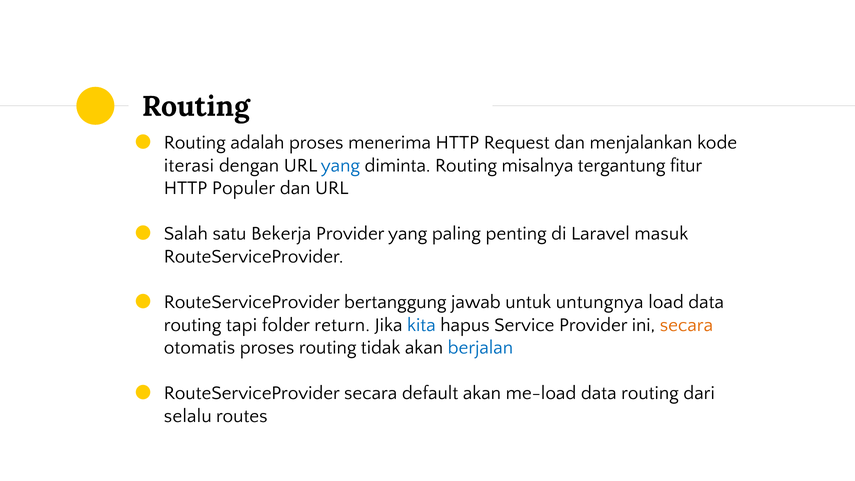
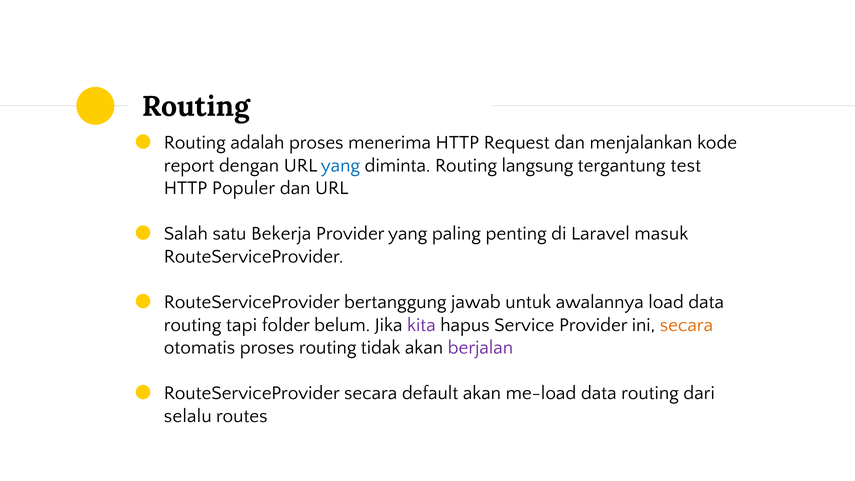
iterasi: iterasi -> report
misalnya: misalnya -> langsung
fitur: fitur -> test
untungnya: untungnya -> awalannya
return: return -> belum
kita colour: blue -> purple
berjalan colour: blue -> purple
